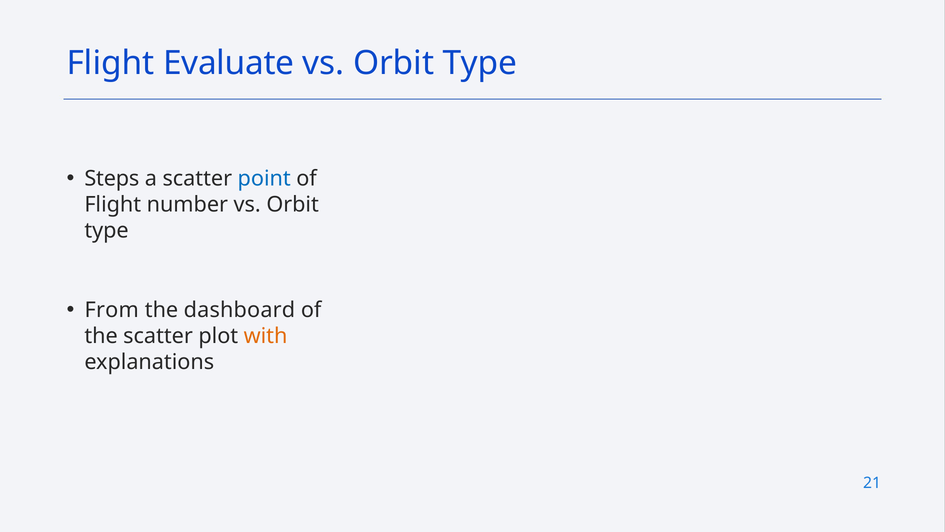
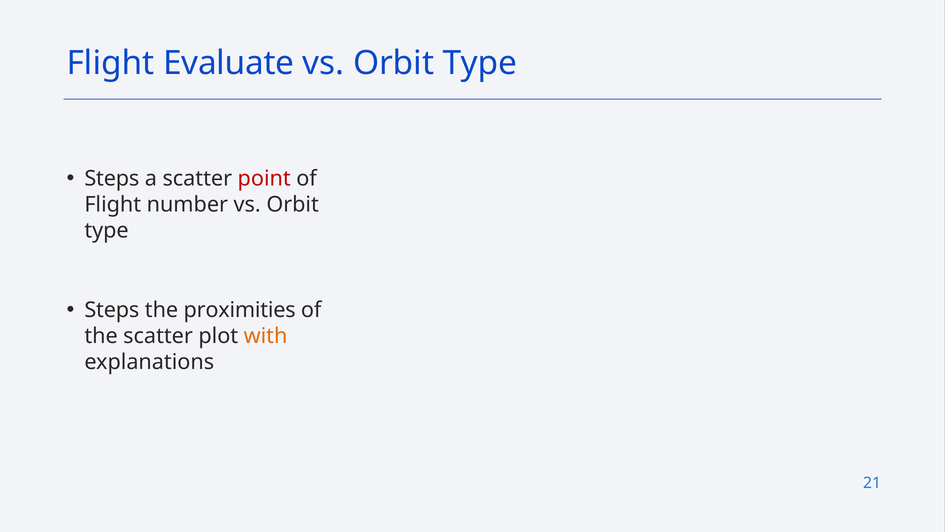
point colour: blue -> red
From at (112, 310): From -> Steps
dashboard: dashboard -> proximities
